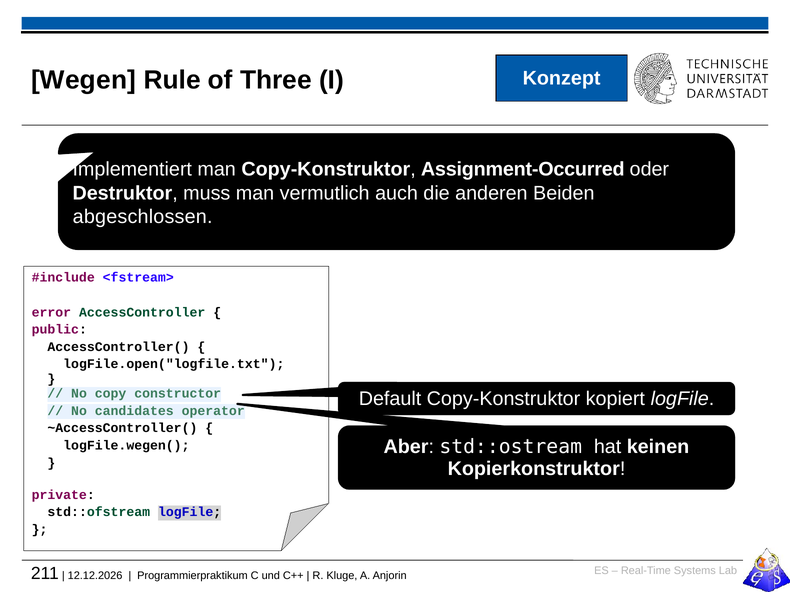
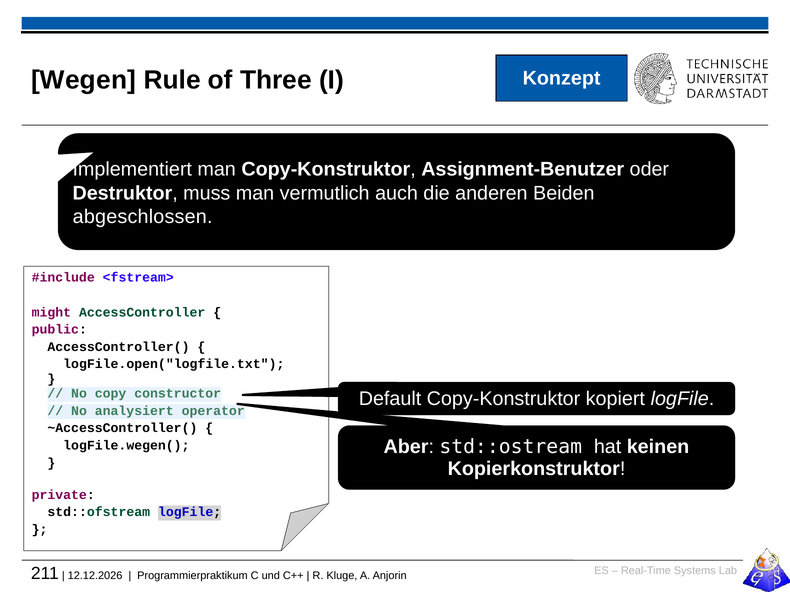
Assignment-Occurred: Assignment-Occurred -> Assignment-Benutzer
error: error -> might
candidates: candidates -> analysiert
